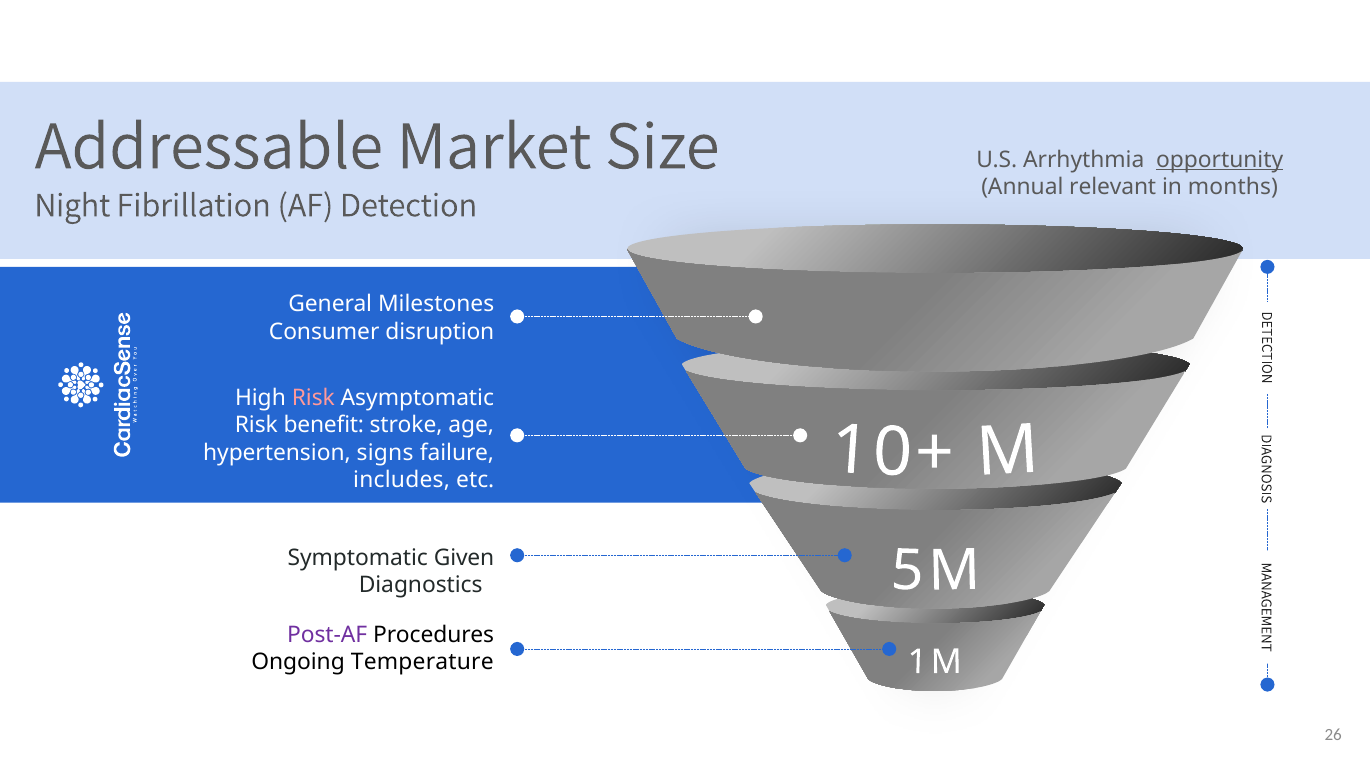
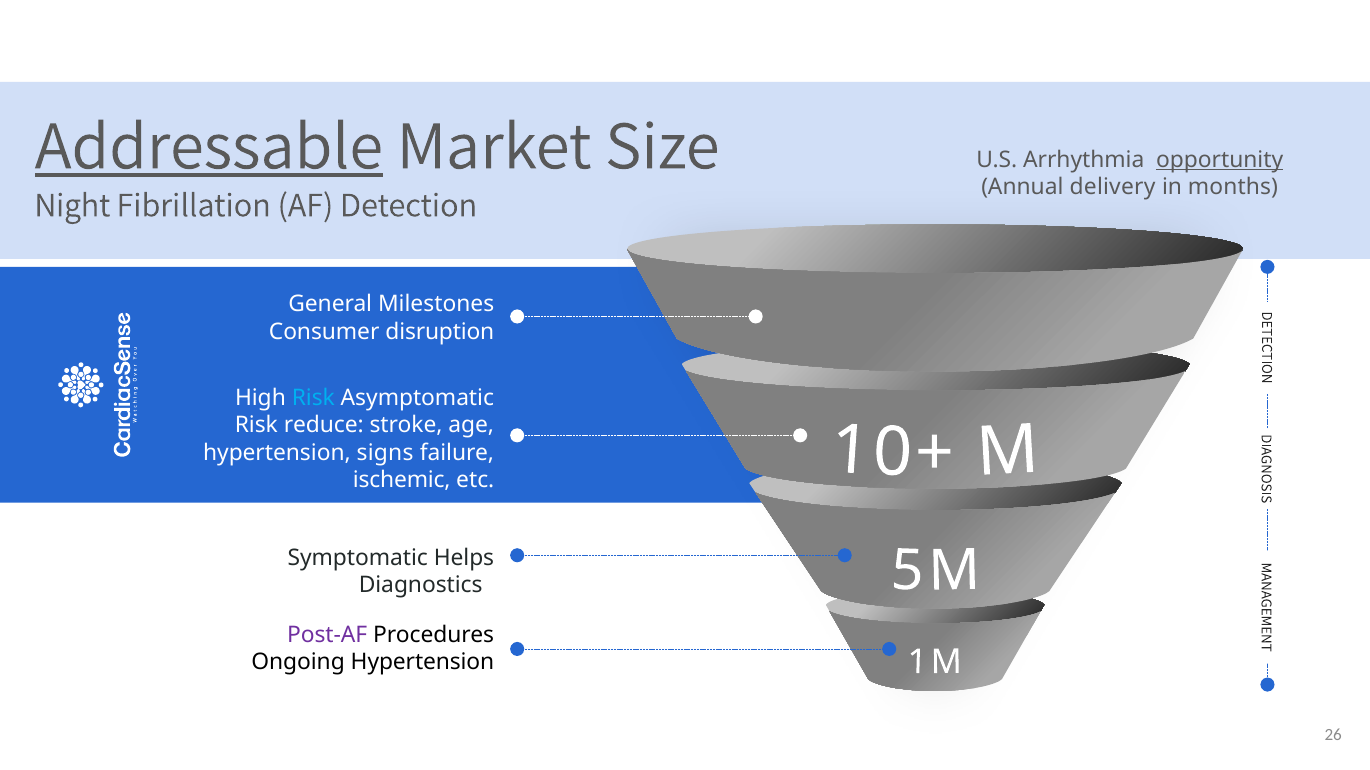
Addressable underline: none -> present
relevant: relevant -> delivery
Risk at (313, 398) colour: pink -> light blue
benefit: benefit -> reduce
includes: includes -> ischemic
Given: Given -> Helps
Ongoing Temperature: Temperature -> Hypertension
